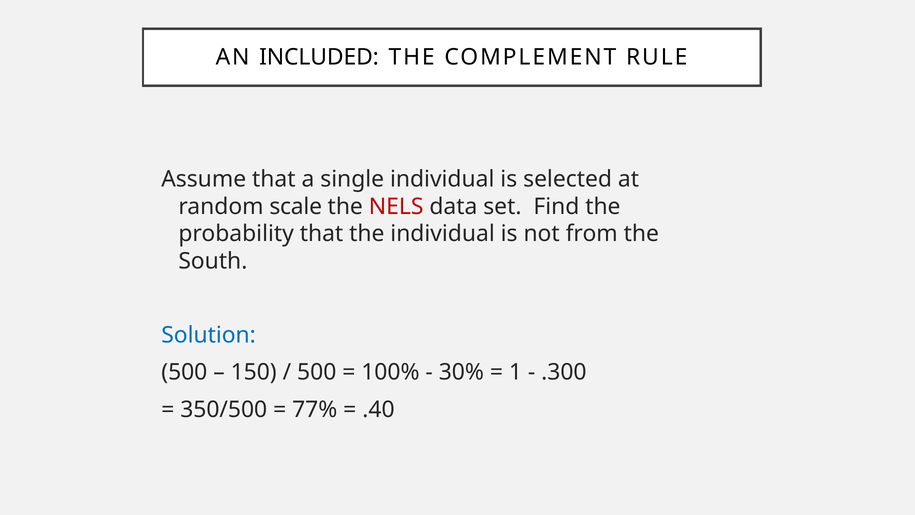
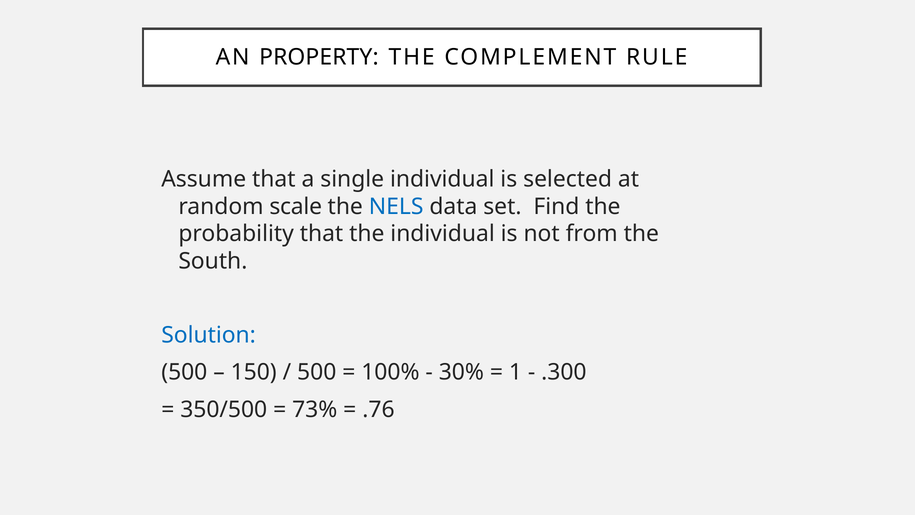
INCLUDED: INCLUDED -> PROPERTY
NELS colour: red -> blue
77%: 77% -> 73%
.40: .40 -> .76
